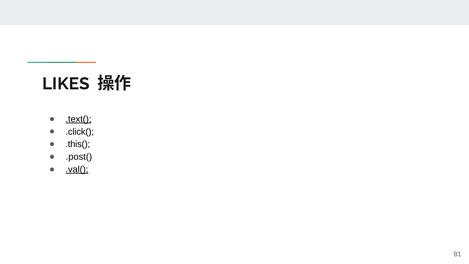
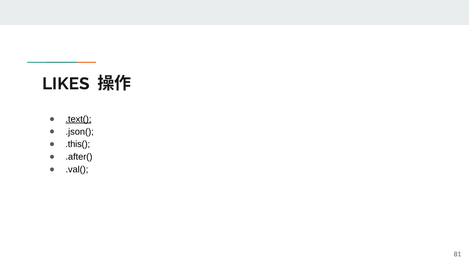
.click(: .click( -> .json(
.post(: .post( -> .after(
.val( underline: present -> none
